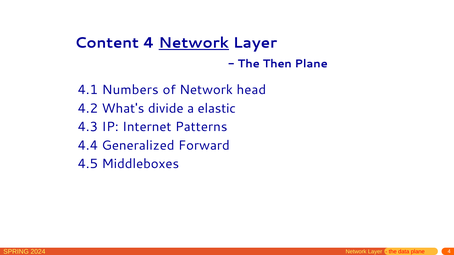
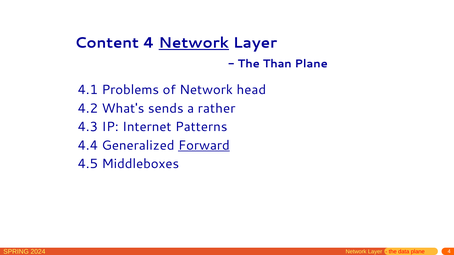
Then: Then -> Than
Numbers: Numbers -> Problems
divide: divide -> sends
elastic: elastic -> rather
Forward underline: none -> present
